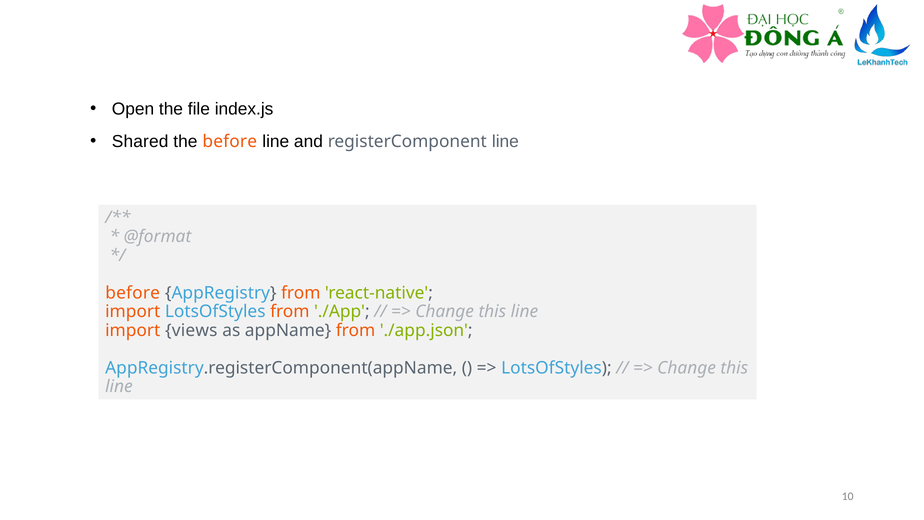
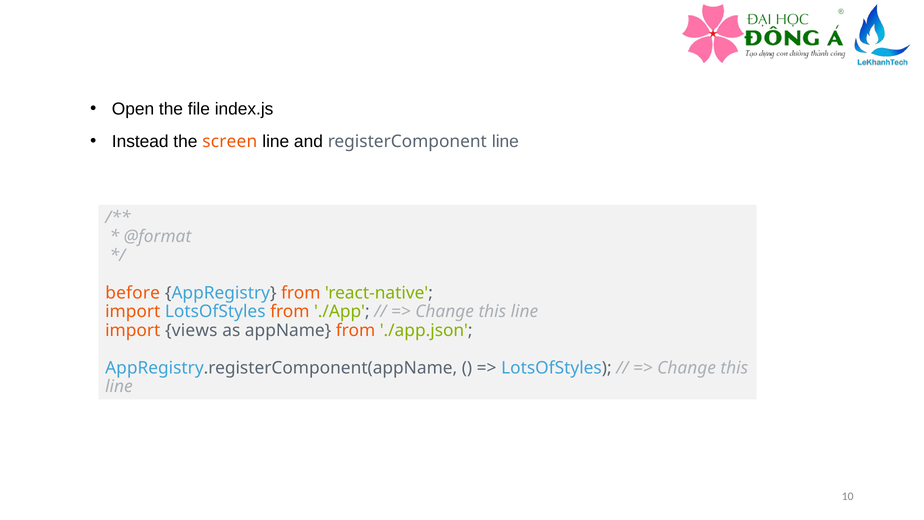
Shared: Shared -> Instead
the before: before -> screen
